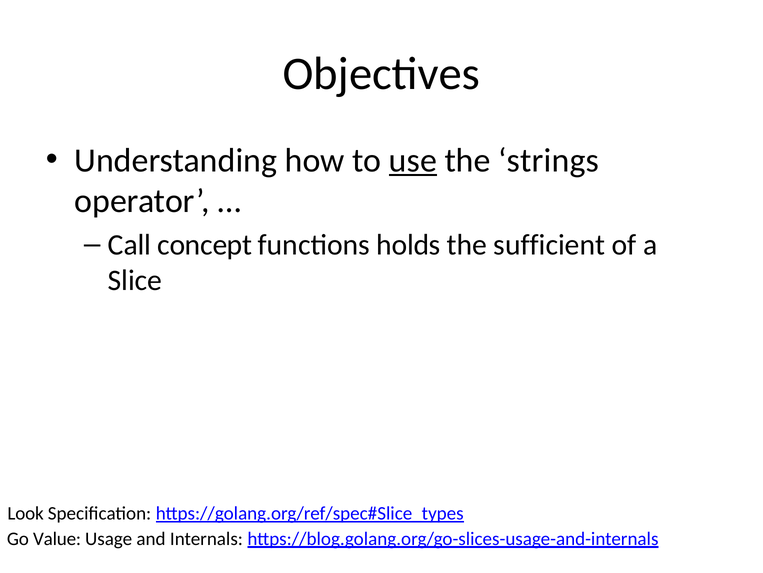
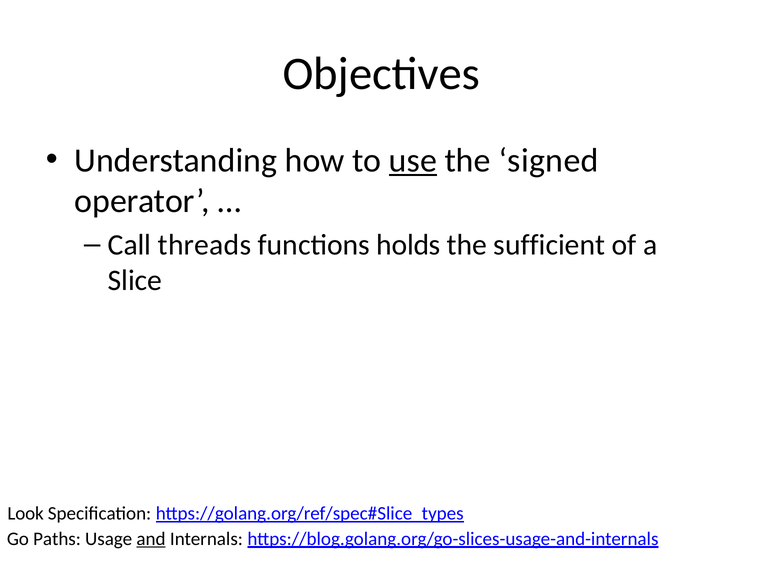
strings: strings -> signed
concept: concept -> threads
Value: Value -> Paths
and underline: none -> present
